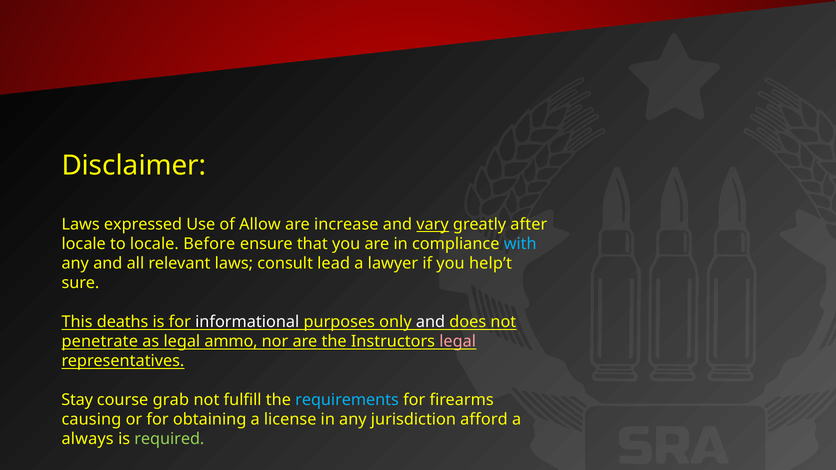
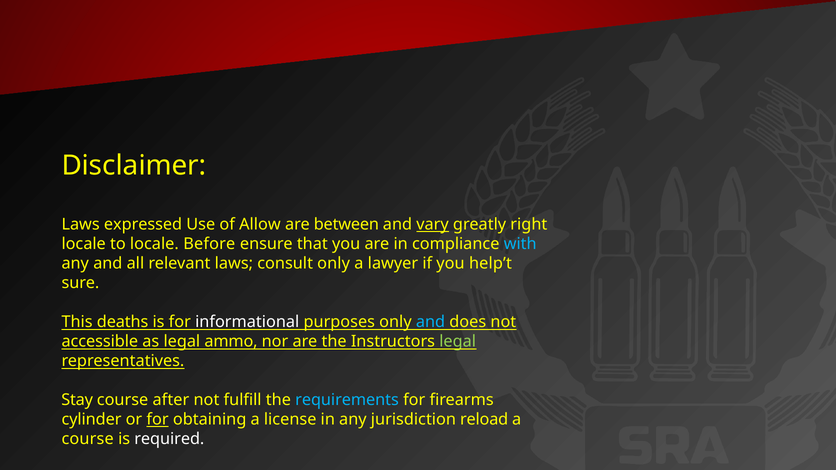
increase: increase -> between
after: after -> right
consult lead: lead -> only
and at (430, 322) colour: white -> light blue
penetrate: penetrate -> accessible
legal at (458, 342) colour: pink -> light green
grab: grab -> after
causing: causing -> cylinder
for at (158, 420) underline: none -> present
afford: afford -> reload
always at (88, 439): always -> course
required colour: light green -> white
